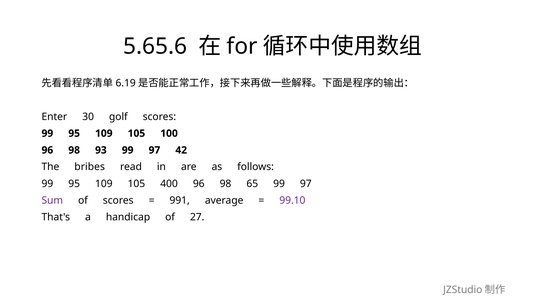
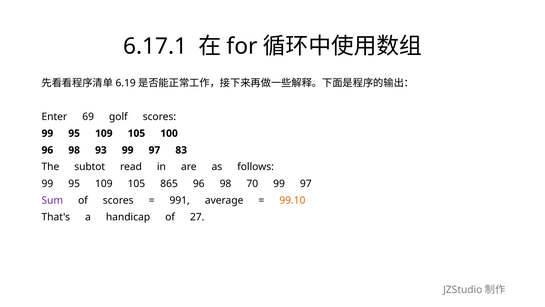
5.65.6: 5.65.6 -> 6.17.1
30: 30 -> 69
42: 42 -> 83
bribes: bribes -> subtot
400: 400 -> 865
65: 65 -> 70
99.10 colour: purple -> orange
